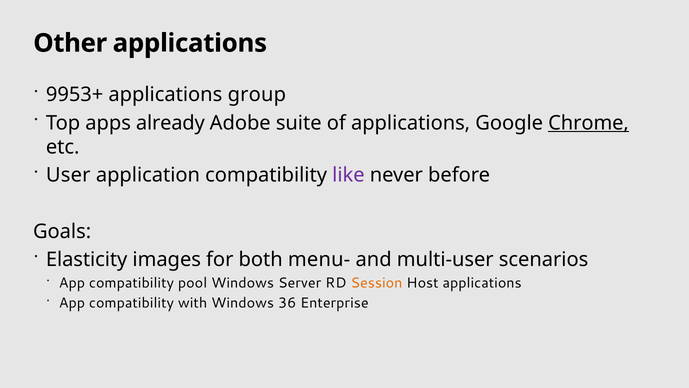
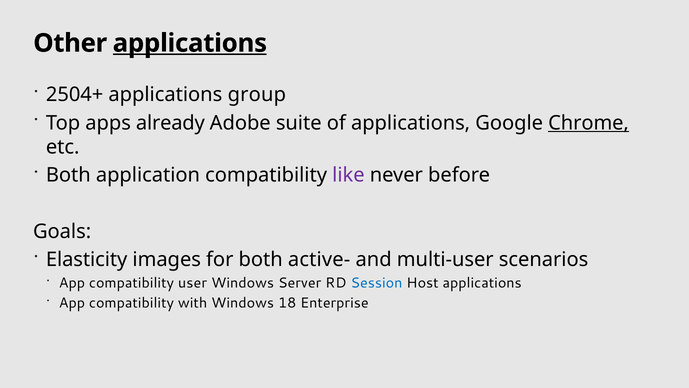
applications at (190, 43) underline: none -> present
9953+: 9953+ -> 2504+
User at (68, 175): User -> Both
menu-: menu- -> active-
pool: pool -> user
Session colour: orange -> blue
36: 36 -> 18
